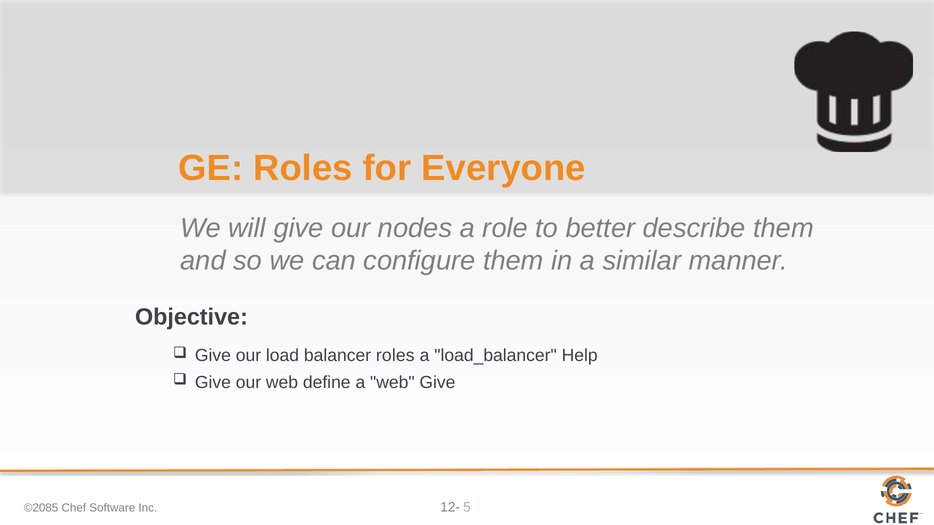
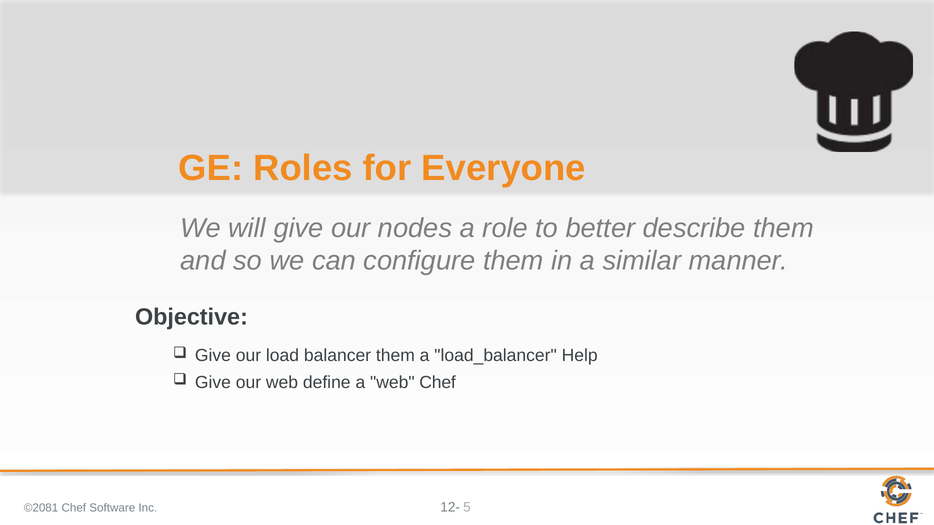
balancer roles: roles -> them
web Give: Give -> Chef
©2085: ©2085 -> ©2081
